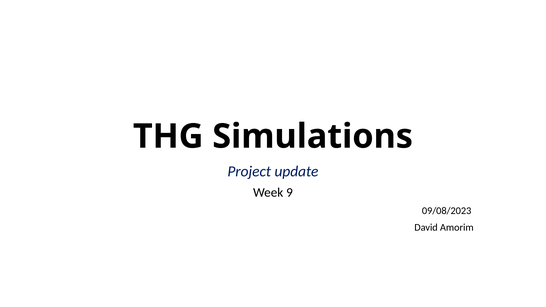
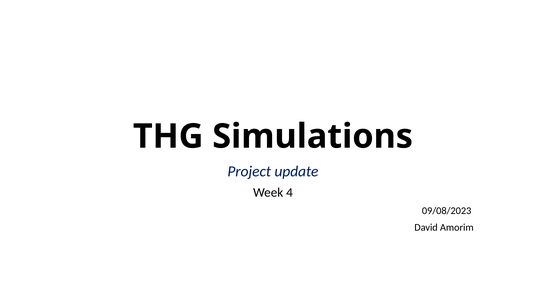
9: 9 -> 4
